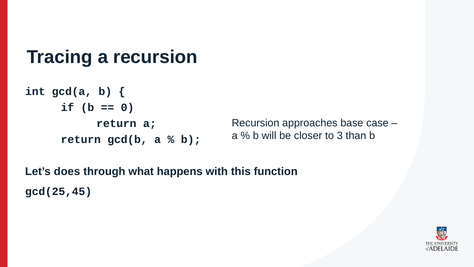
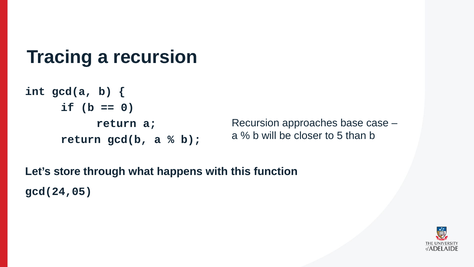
3: 3 -> 5
does: does -> store
gcd(25,45: gcd(25,45 -> gcd(24,05
